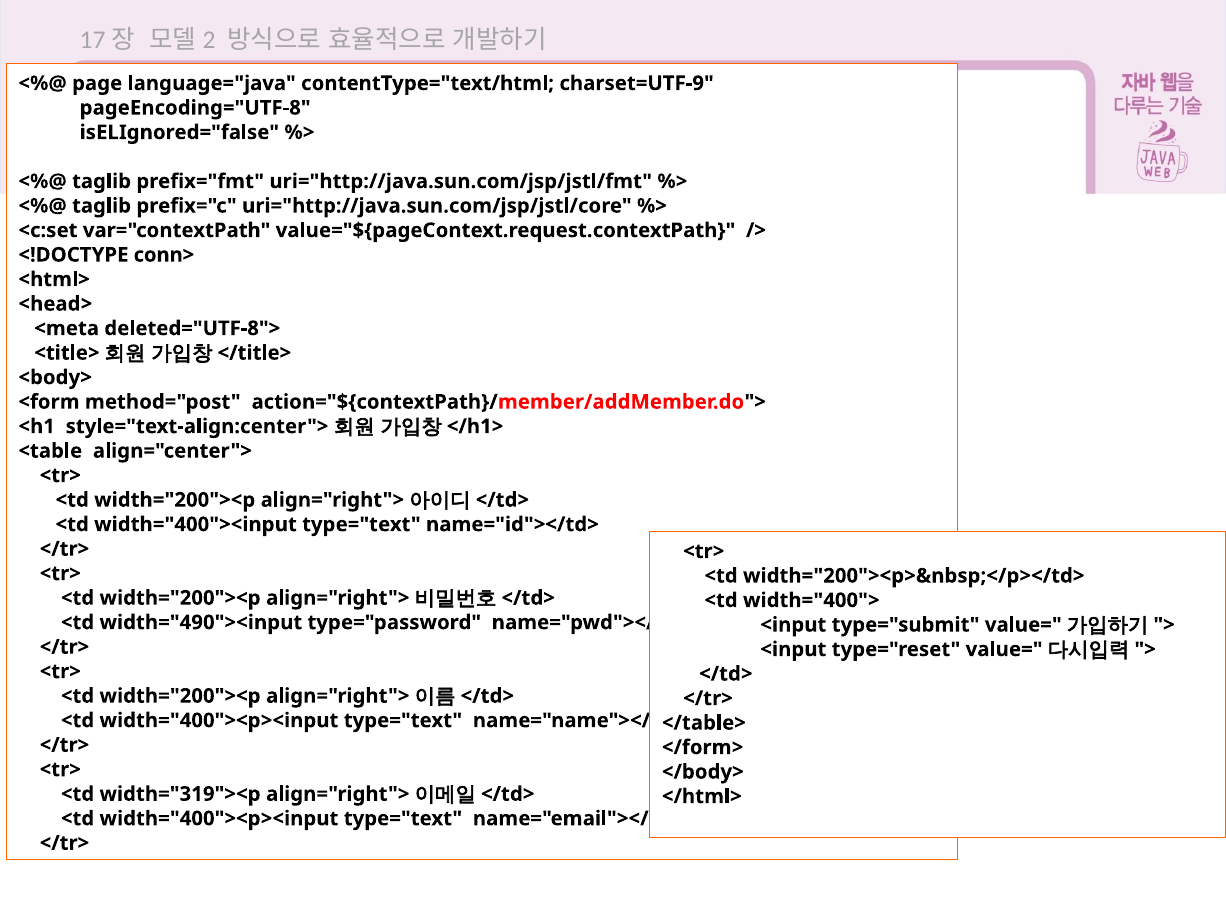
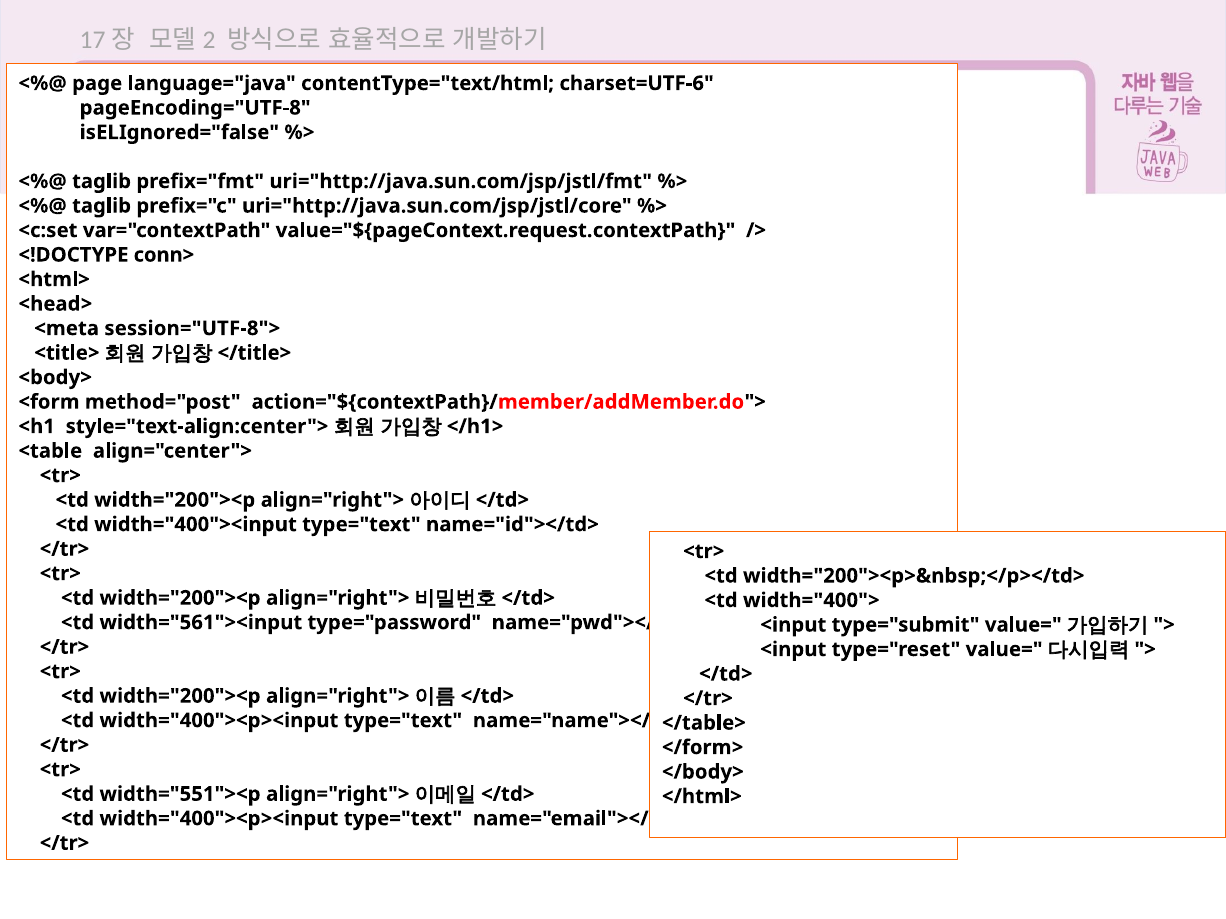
charset=UTF-9: charset=UTF-9 -> charset=UTF-6
deleted="UTF-8">: deleted="UTF-8"> -> session="UTF-8">
width="490"><input: width="490"><input -> width="561"><input
width="319"><p: width="319"><p -> width="551"><p
